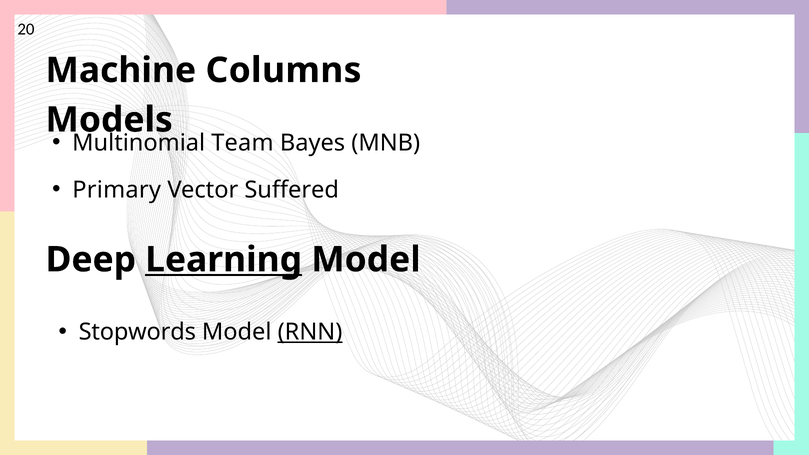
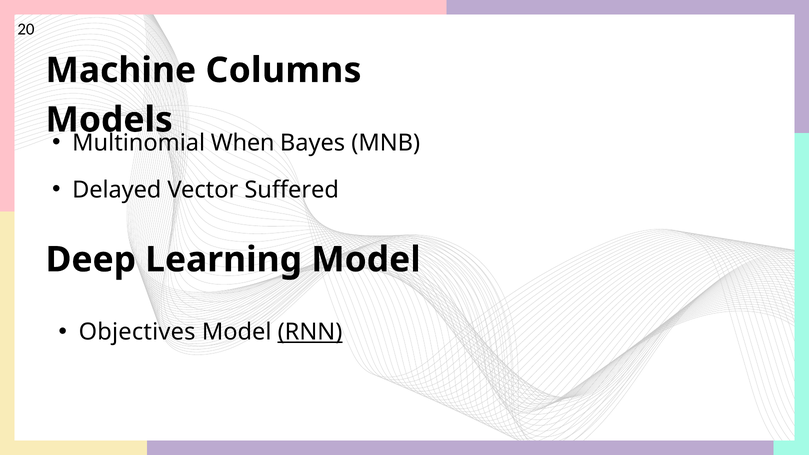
Team: Team -> When
Primary: Primary -> Delayed
Learning underline: present -> none
Stopwords: Stopwords -> Objectives
